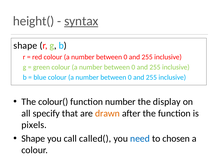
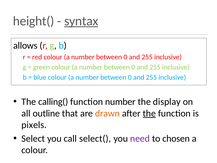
shape at (25, 46): shape -> allows
colour(: colour( -> calling(
specify: specify -> outline
the at (149, 113) underline: none -> present
Shape at (33, 138): Shape -> Select
called(: called( -> select(
need colour: blue -> purple
